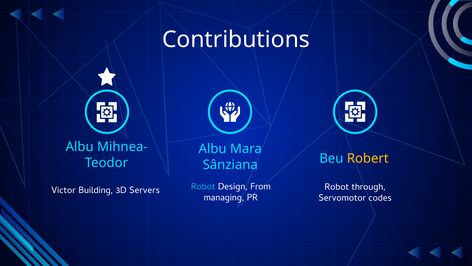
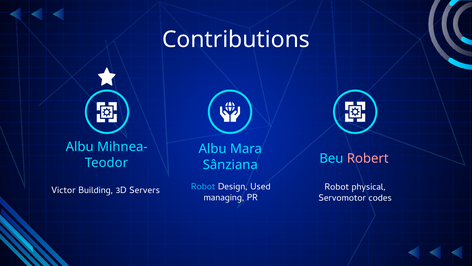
Robert colour: yellow -> pink
From: From -> Used
through: through -> physical
